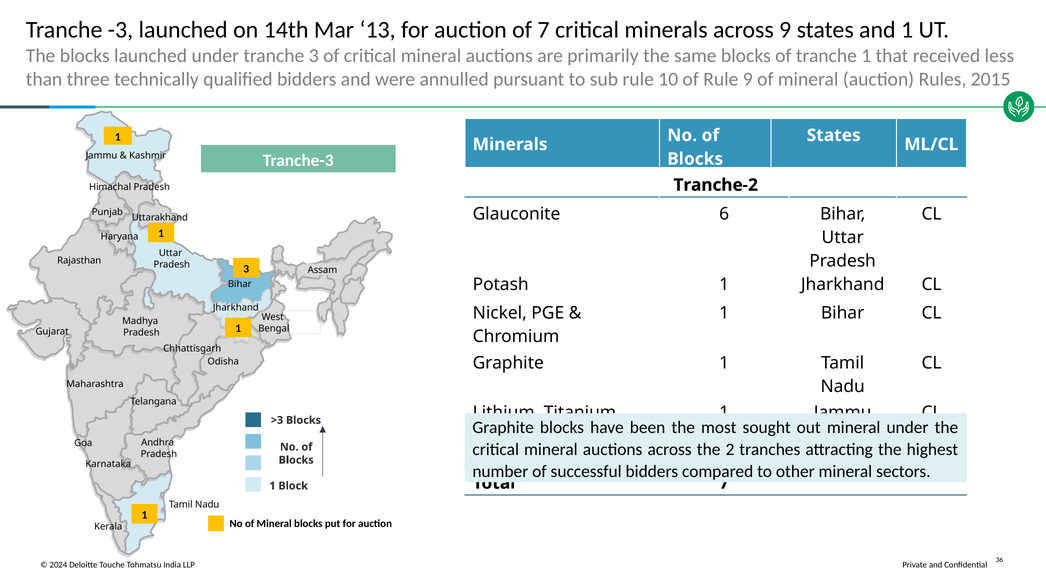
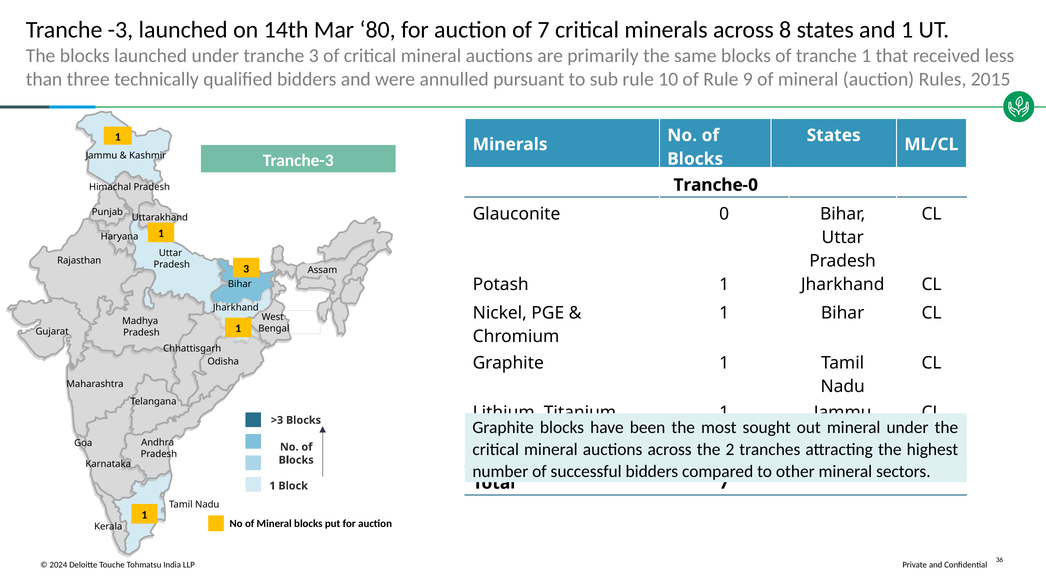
13: 13 -> 80
across 9: 9 -> 8
Tranche-2: Tranche-2 -> Tranche-0
6: 6 -> 0
